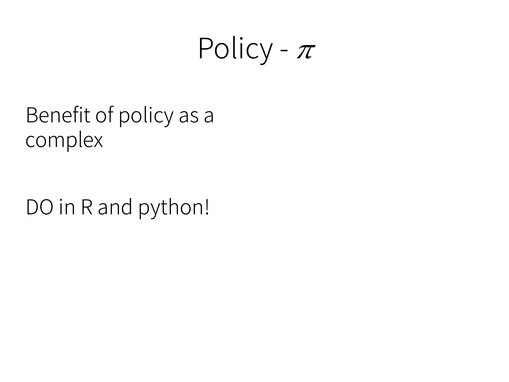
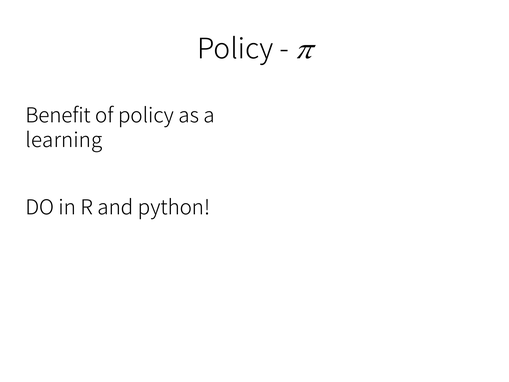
complex: complex -> learning
